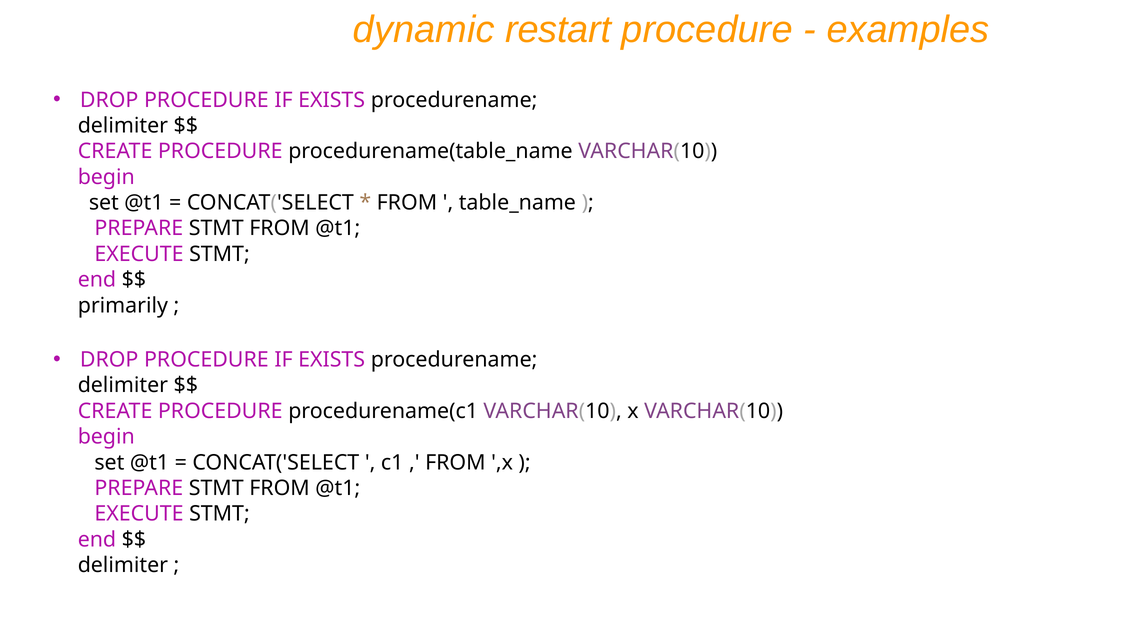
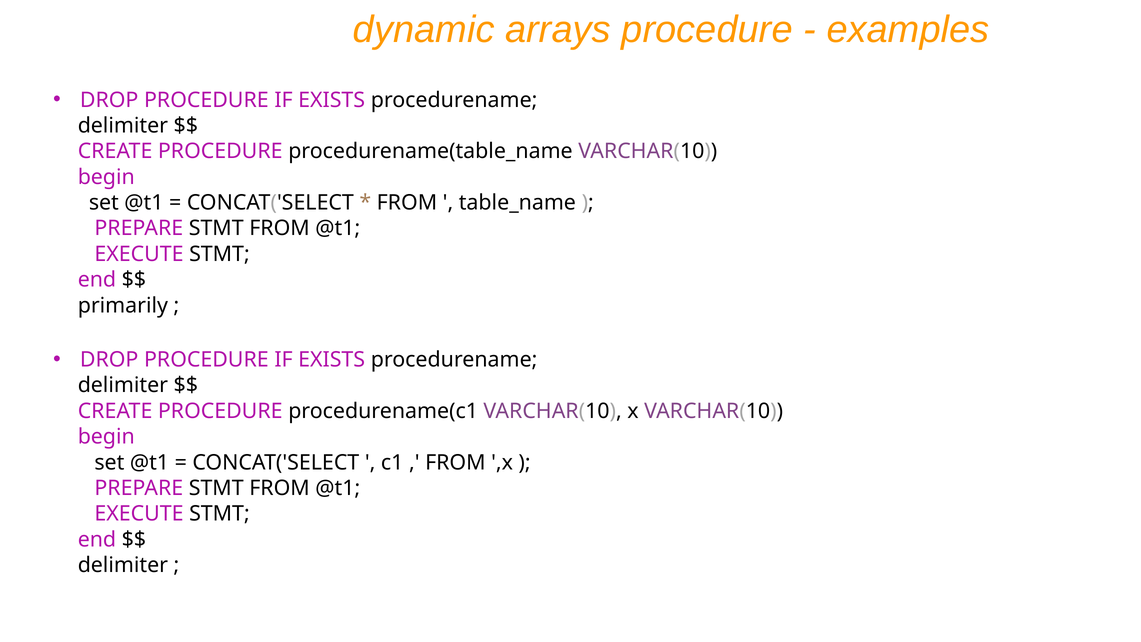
restart: restart -> arrays
